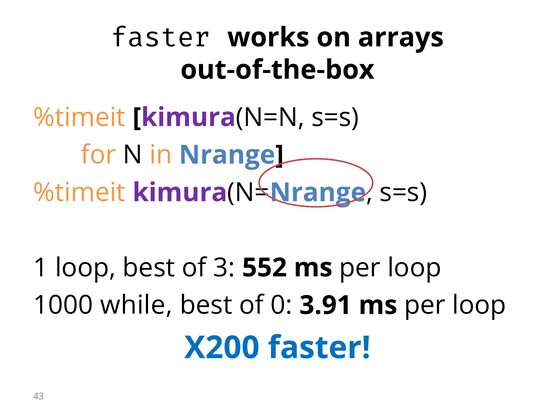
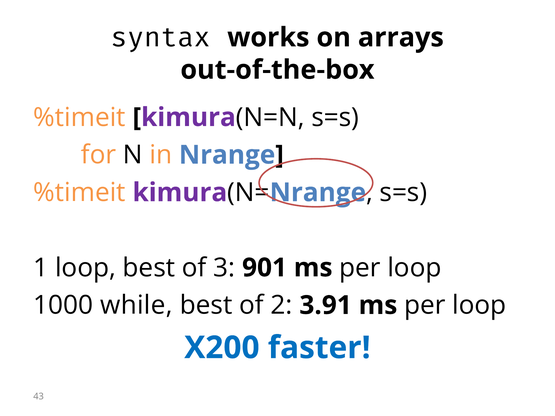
faster at (161, 38): faster -> syntax
552: 552 -> 901
0: 0 -> 2
